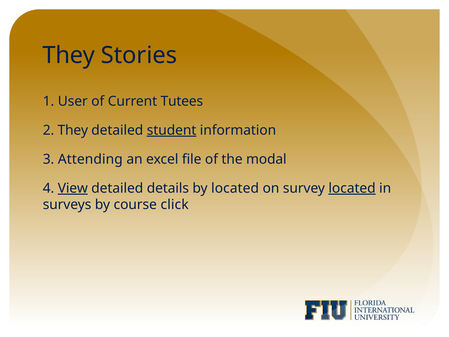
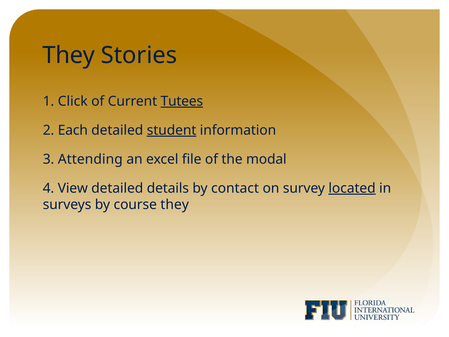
User: User -> Click
Tutees underline: none -> present
2 They: They -> Each
View underline: present -> none
by located: located -> contact
course click: click -> they
